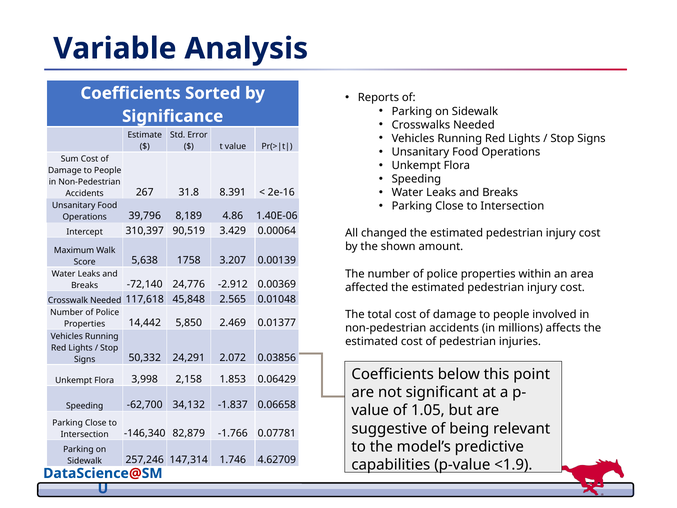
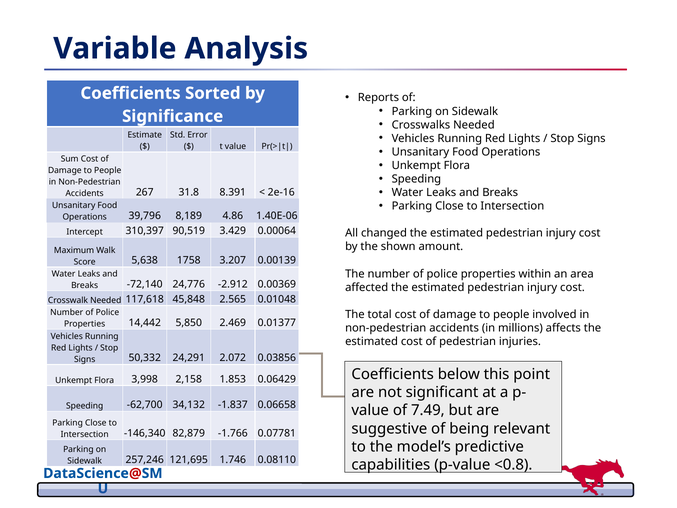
1.05: 1.05 -> 7.49
147,314: 147,314 -> 121,695
4.62709: 4.62709 -> 0.08110
<1.9: <1.9 -> <0.8
